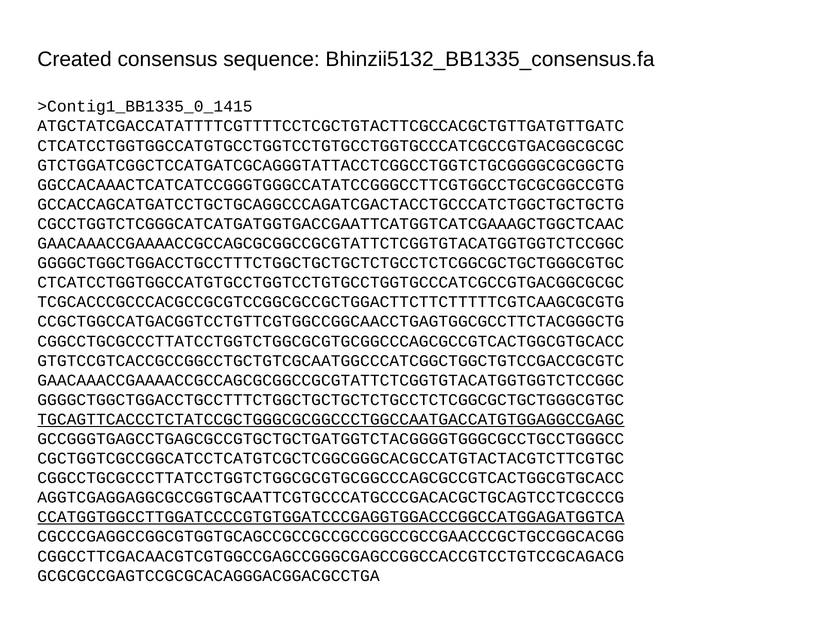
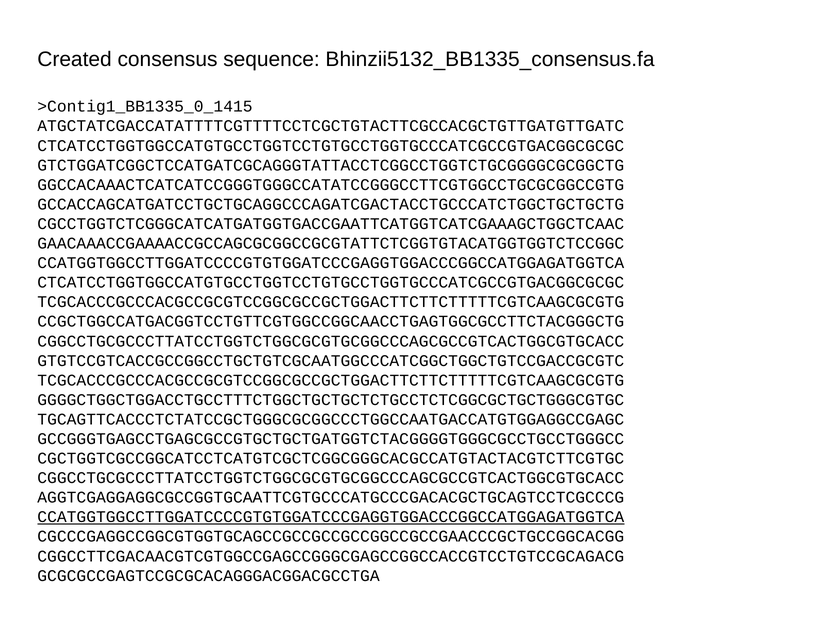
GGGGCTGGCTGGACCTGCCTTTCTGGCTGCTGCTCTGCCTCTCGGCGCTGCTGGGCGTGC at (331, 263): GGGGCTGGCTGGACCTGCCTTTCTGGCTGCTGCTCTGCCTCTCGGCGCTGCTGGGCGTGC -> CCATGGTGGCCTTGGATCCCCGTGTGGATCCCGAGGTGGACCCGGCCATGGAGATGGTCA
GAACAAACCGAAAACCGCCAGCGCGGCCGCGTATTCTCGGTGTACATGGTGGTCTCCGGC at (331, 380): GAACAAACCGAAAACCGCCAGCGCGGCCGCGTATTCTCGGTGTACATGGTGGTCTCCGGC -> TCGCACCCGCCCACGCCGCGTCCGGCGCCGCTGGACTTCTTCTTTTTCGTCAAGCGCGTG
TGCAGTTCACCCTCTATCCGCTGGGCGCGGCCCTGGCCAATGACCATGTGGAGGCCGAGC underline: present -> none
